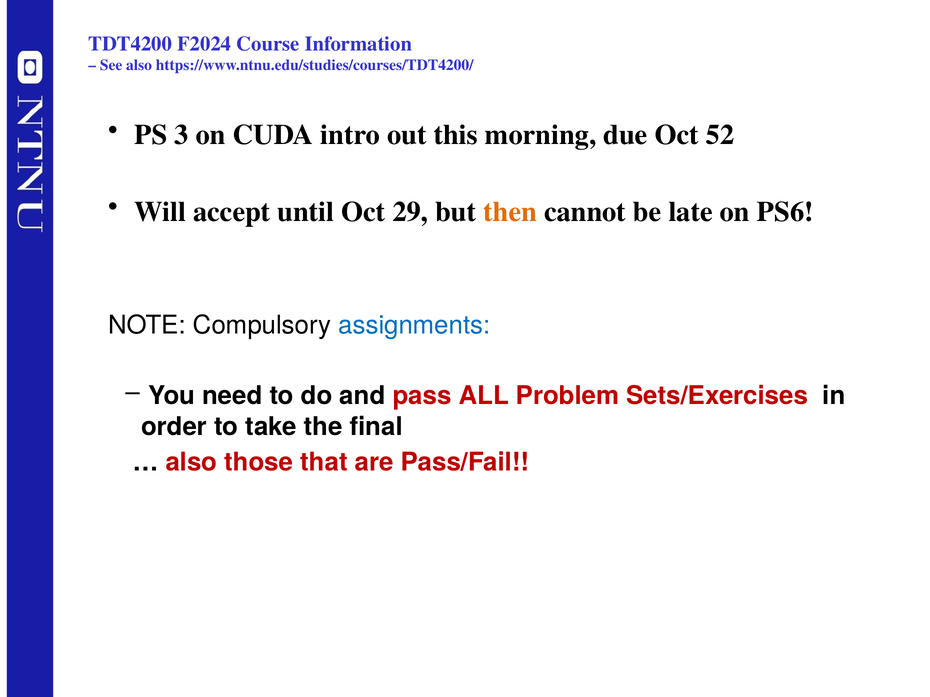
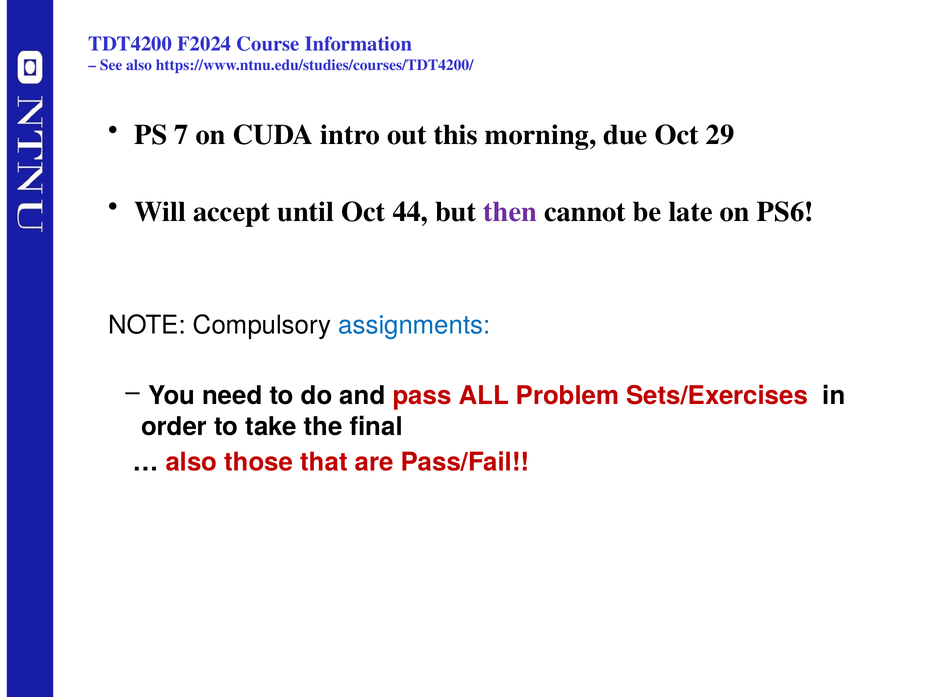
3: 3 -> 7
52: 52 -> 29
29: 29 -> 44
then colour: orange -> purple
